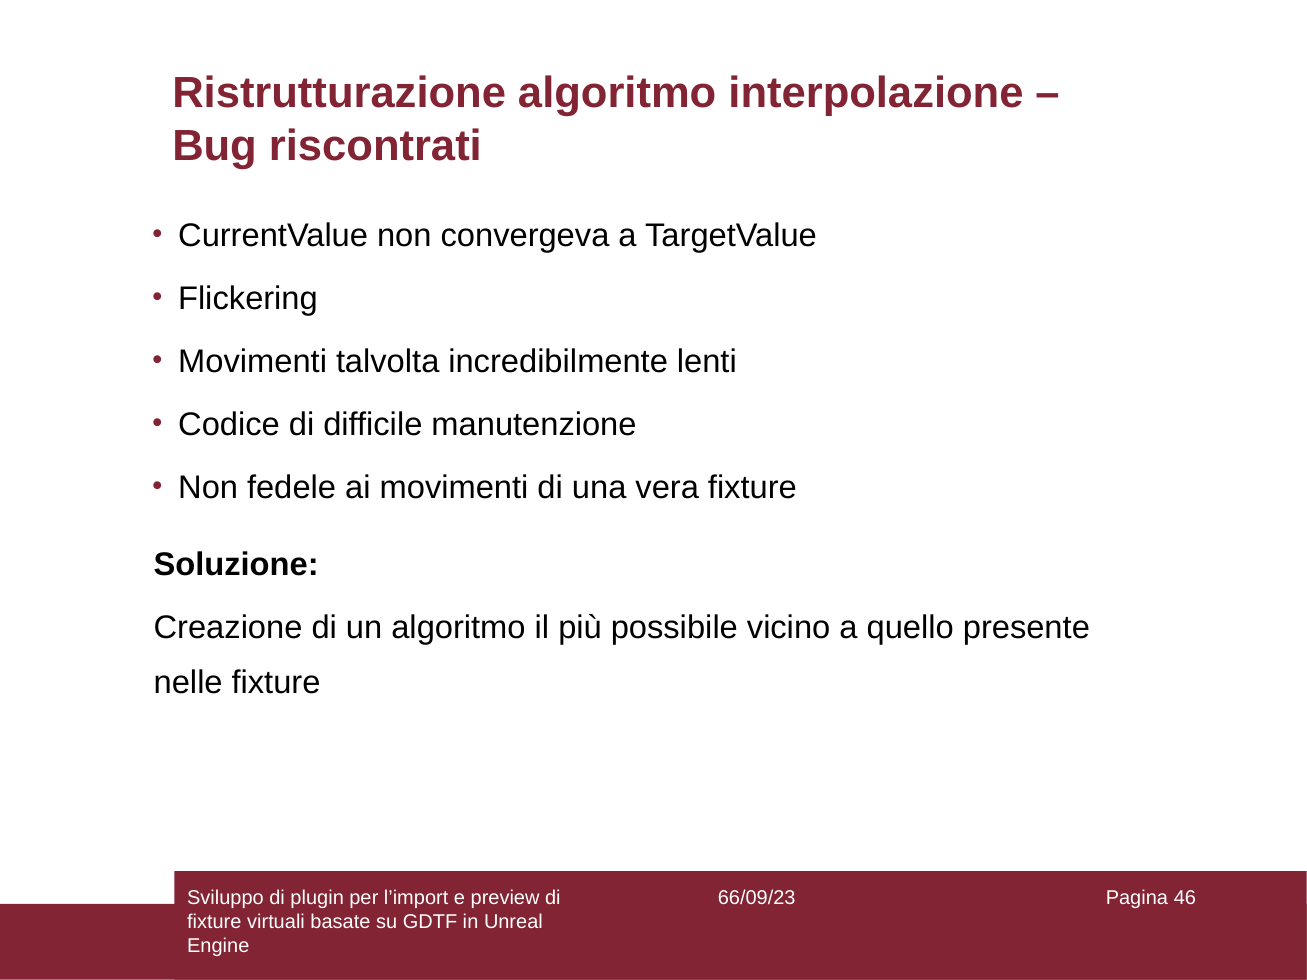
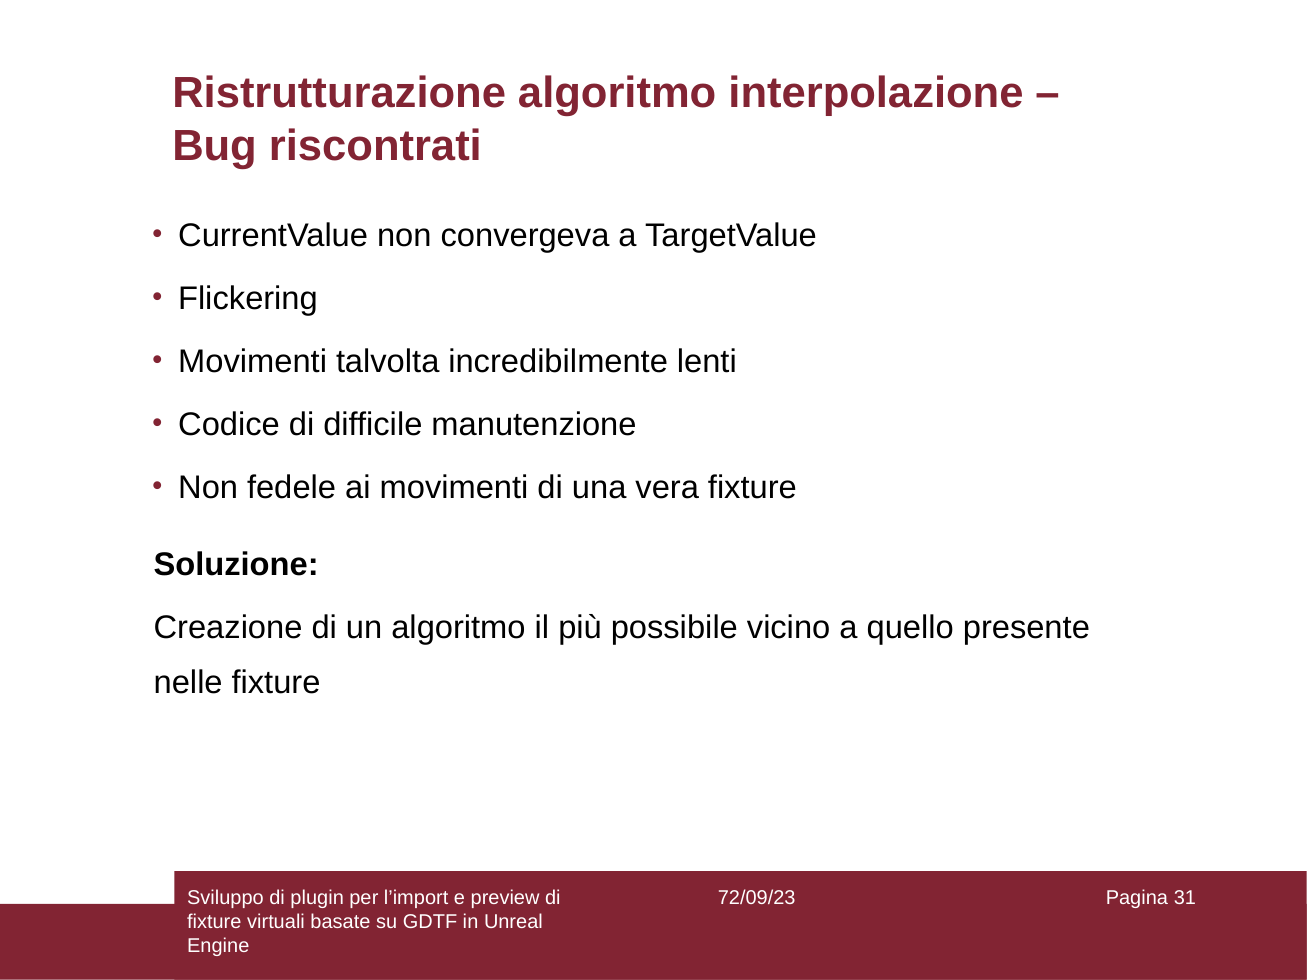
66/09/23: 66/09/23 -> 72/09/23
46: 46 -> 31
